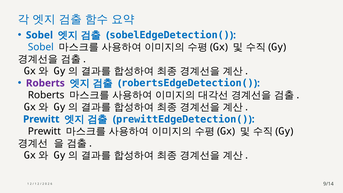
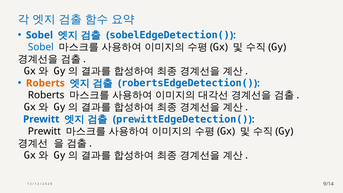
Roberts at (45, 83) colour: purple -> orange
